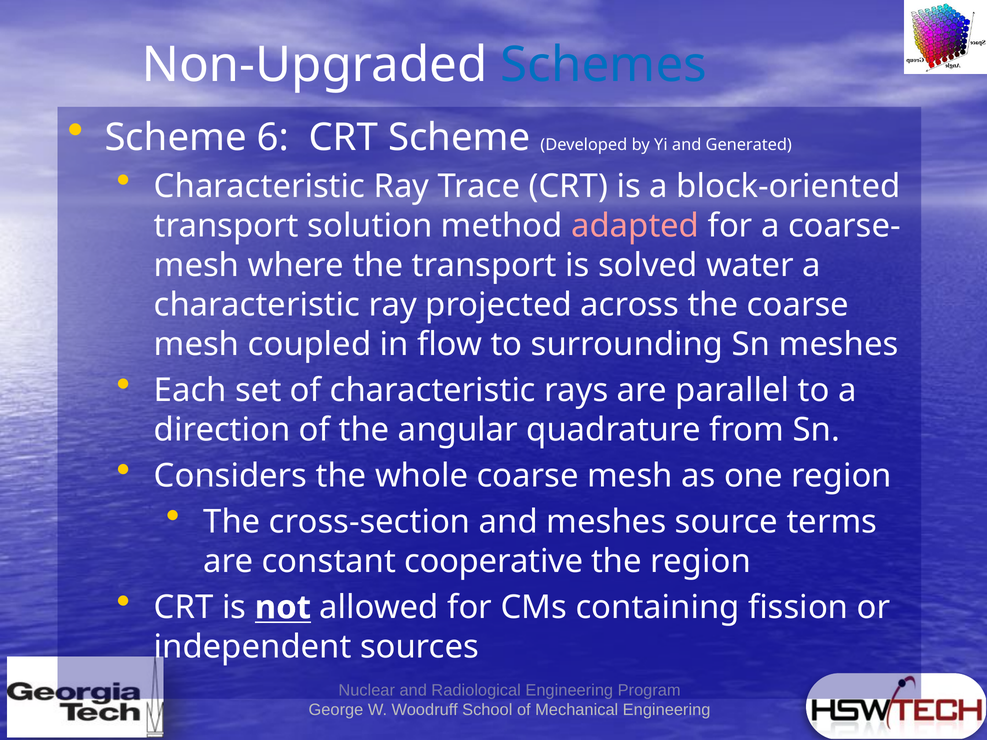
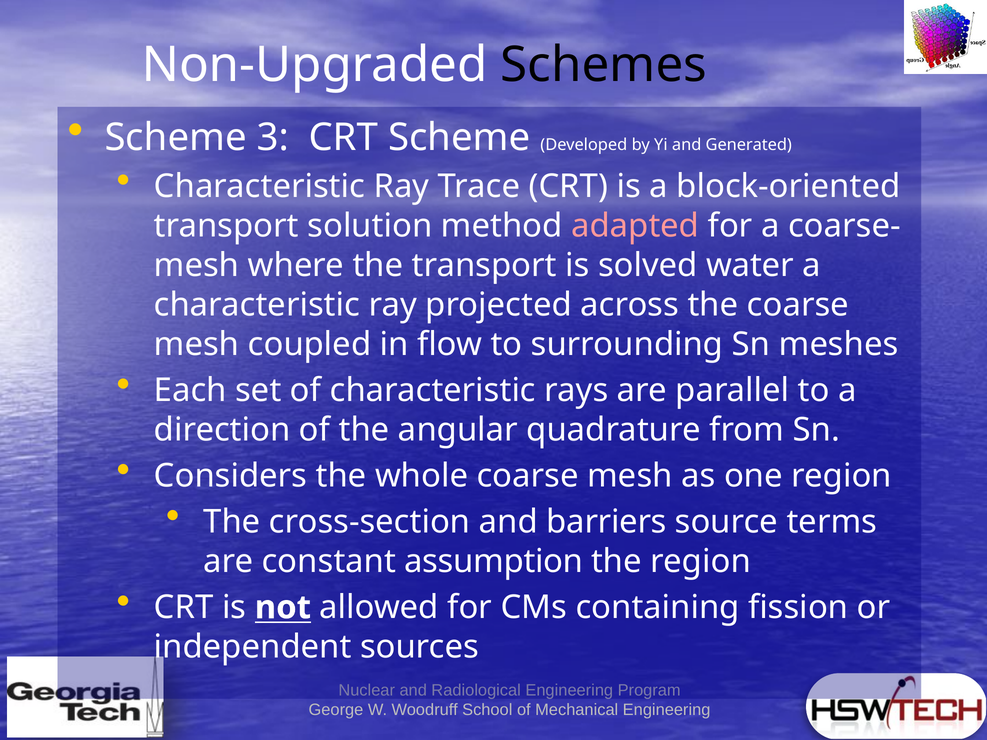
Schemes colour: blue -> black
6: 6 -> 3
and meshes: meshes -> barriers
cooperative: cooperative -> assumption
